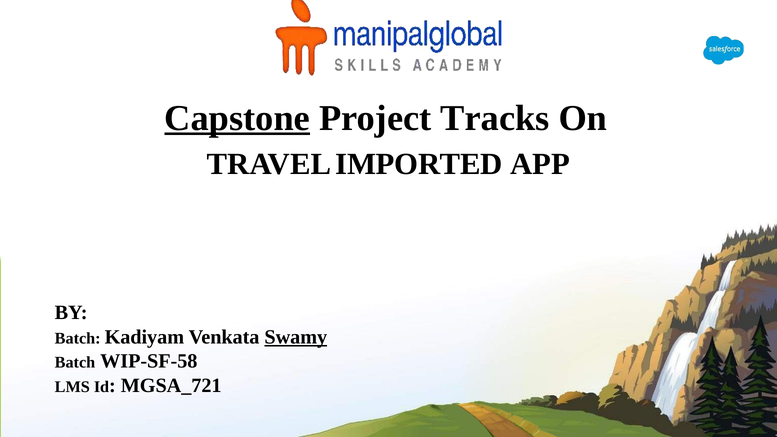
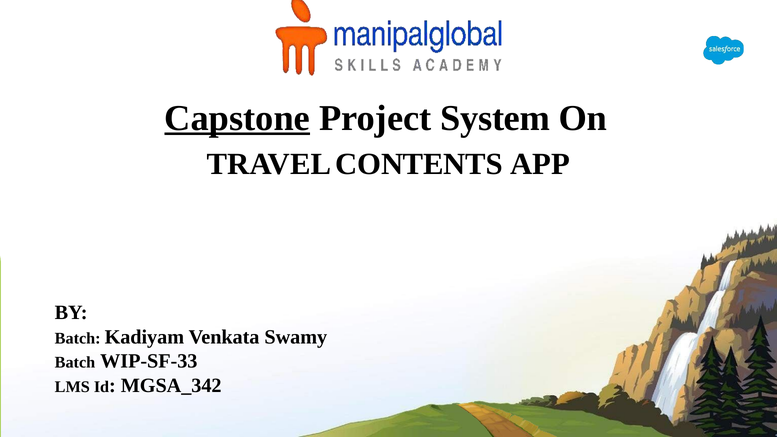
Tracks: Tracks -> System
IMPORTED: IMPORTED -> CONTENTS
Swamy underline: present -> none
WIP-SF-58: WIP-SF-58 -> WIP-SF-33
MGSA_721: MGSA_721 -> MGSA_342
